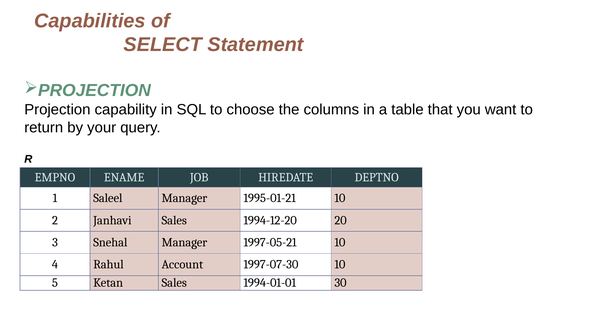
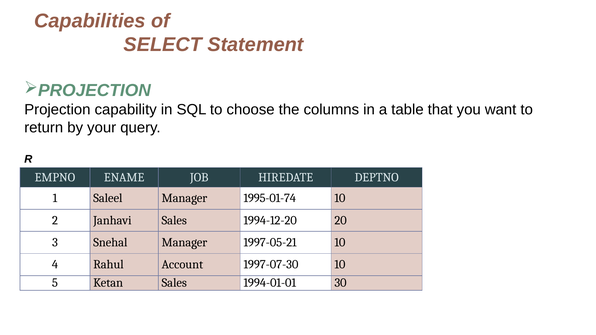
1995-01-21: 1995-01-21 -> 1995-01-74
